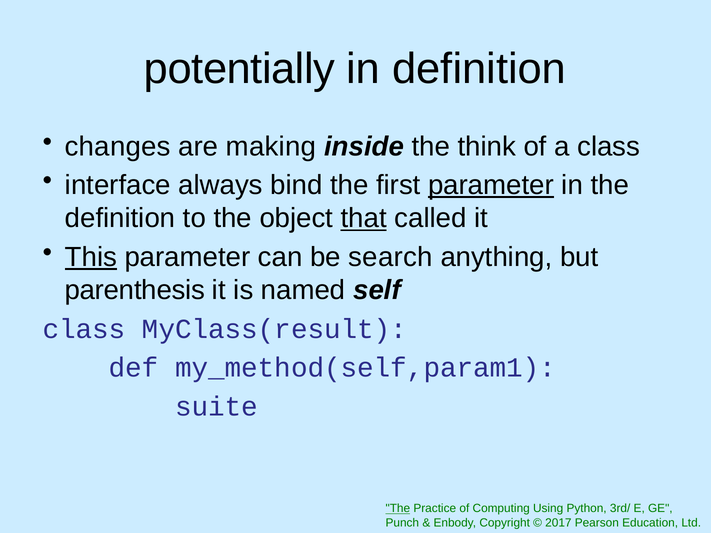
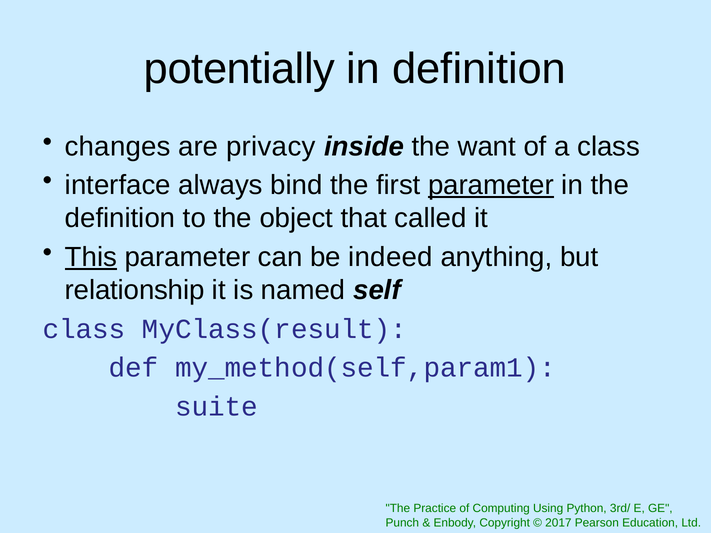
making: making -> privacy
think: think -> want
that underline: present -> none
search: search -> indeed
parenthesis: parenthesis -> relationship
The at (398, 509) underline: present -> none
